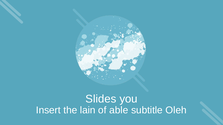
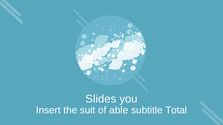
lain: lain -> suit
Oleh: Oleh -> Total
